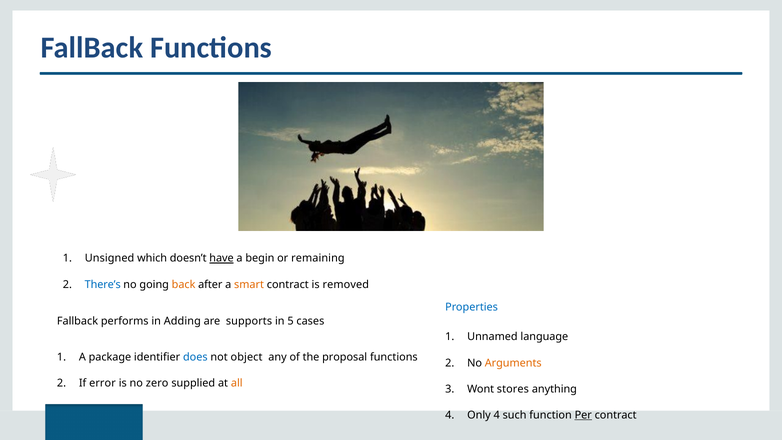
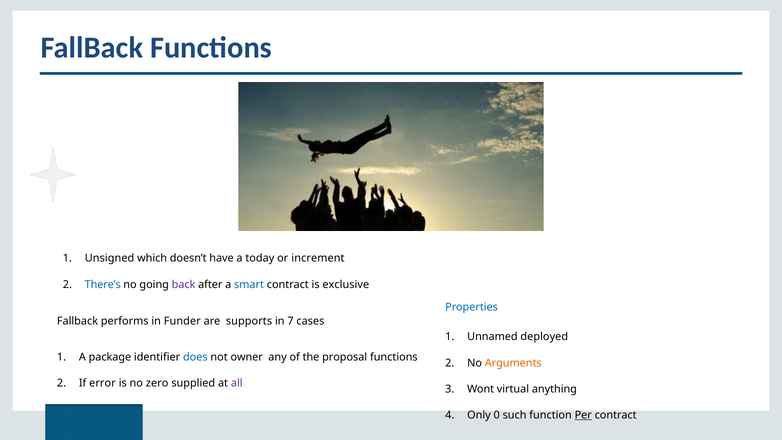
have underline: present -> none
begin: begin -> today
remaining: remaining -> increment
back colour: orange -> purple
smart colour: orange -> blue
removed: removed -> exclusive
Adding: Adding -> Funder
5: 5 -> 7
language: language -> deployed
object: object -> owner
all colour: orange -> purple
stores: stores -> virtual
Only 4: 4 -> 0
